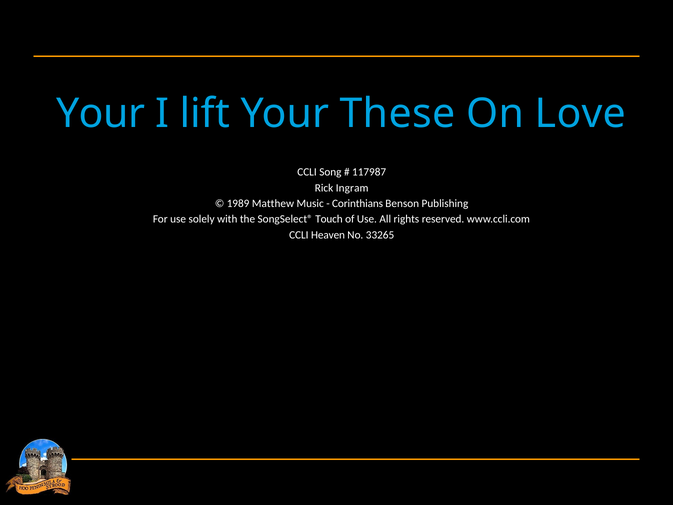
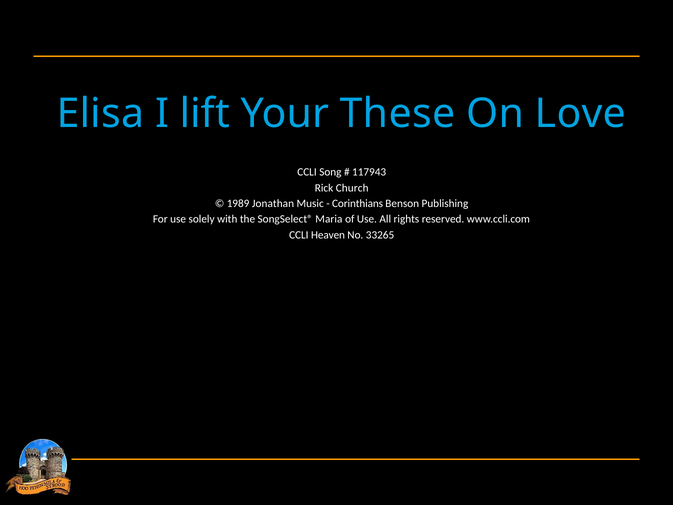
Your at (101, 114): Your -> Elisa
117987: 117987 -> 117943
Ingram: Ingram -> Church
Matthew: Matthew -> Jonathan
Touch: Touch -> Maria
